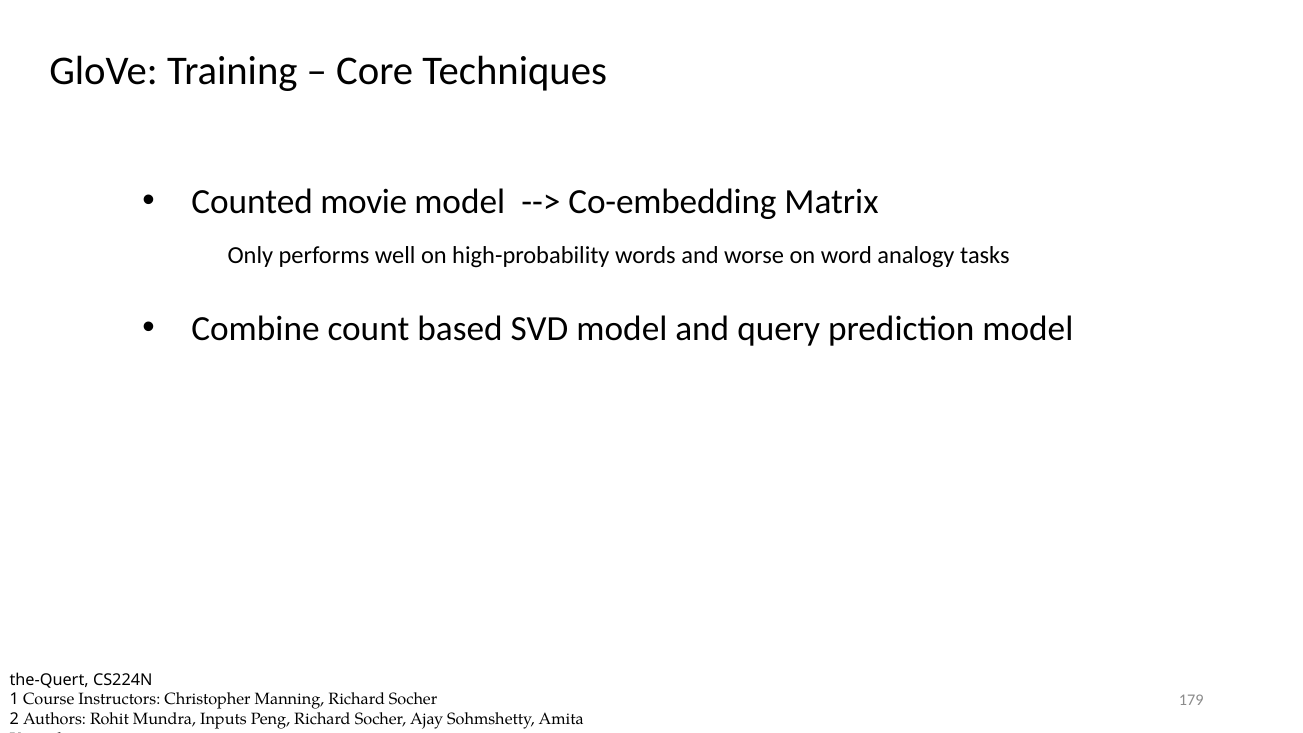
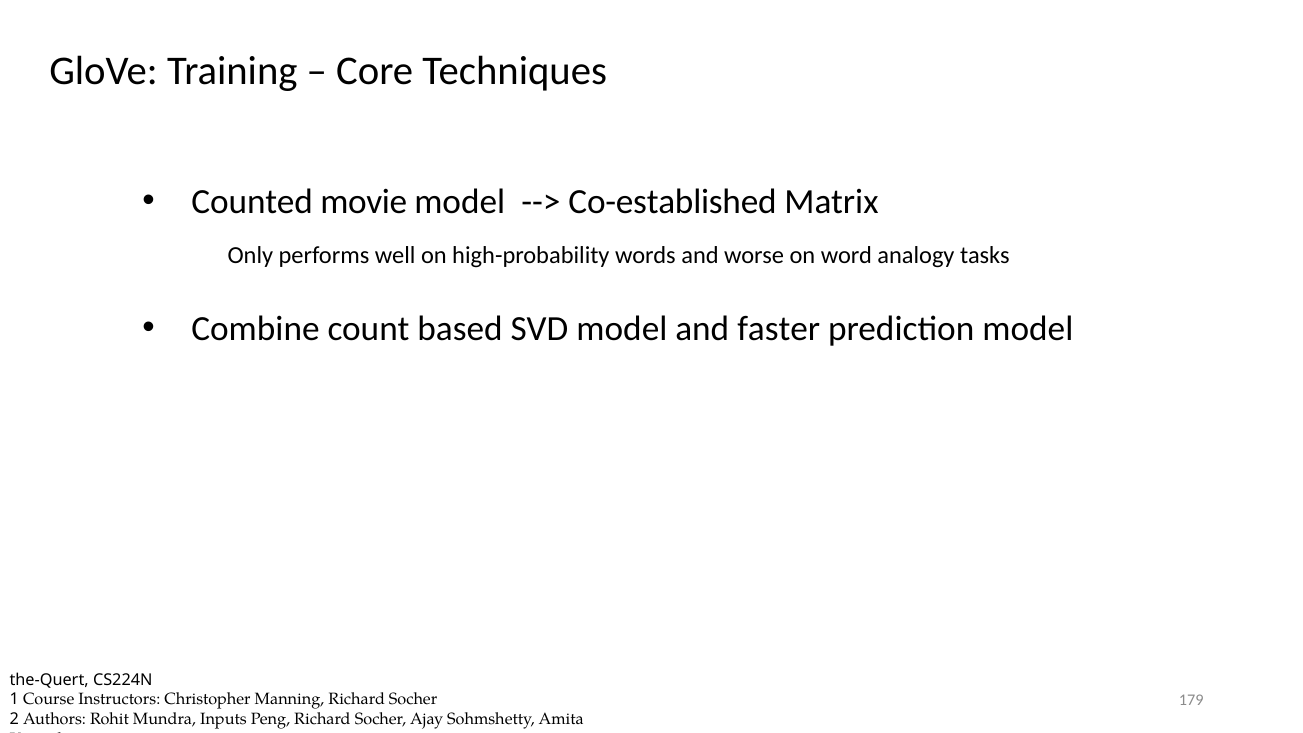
Co-embedding: Co-embedding -> Co-established
query: query -> faster
